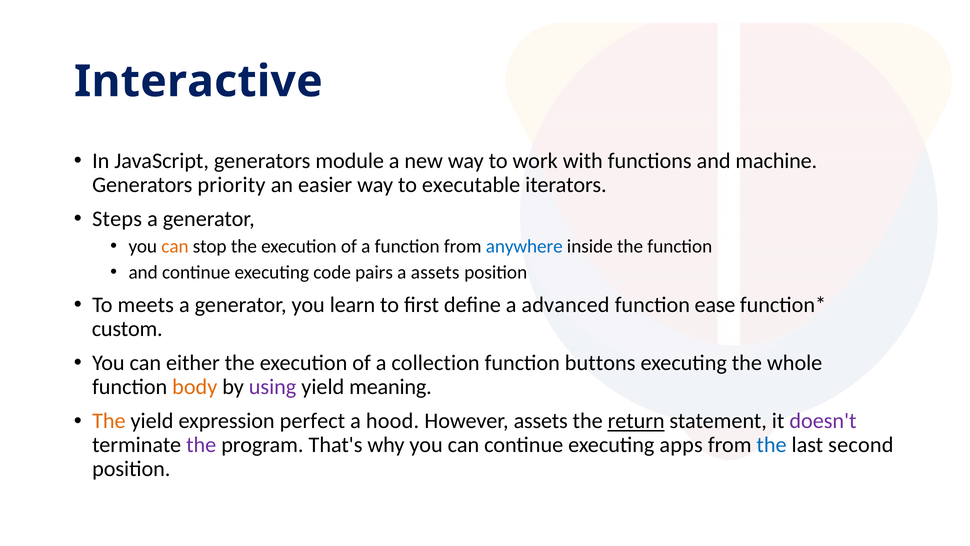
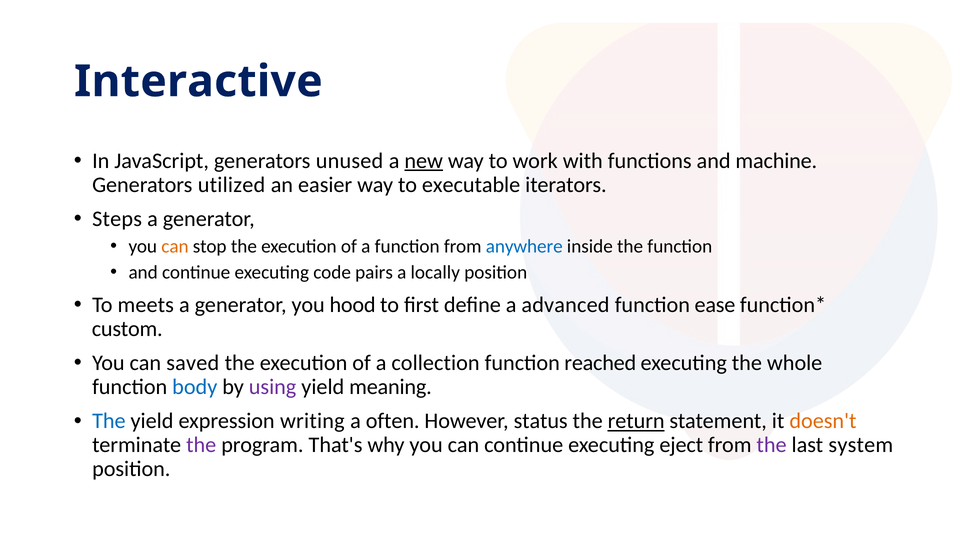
module: module -> unused
new underline: none -> present
priority: priority -> utilized
a assets: assets -> locally
learn: learn -> hood
either: either -> saved
buttons: buttons -> reached
body colour: orange -> blue
The at (109, 421) colour: orange -> blue
perfect: perfect -> writing
hood: hood -> often
However assets: assets -> status
doesn't colour: purple -> orange
apps: apps -> eject
the at (772, 445) colour: blue -> purple
second: second -> system
